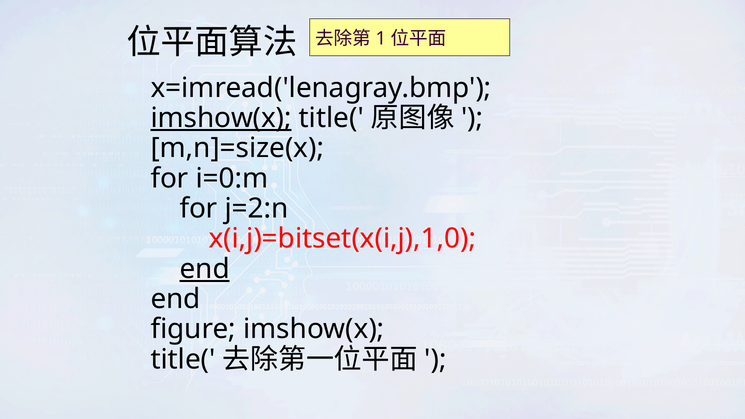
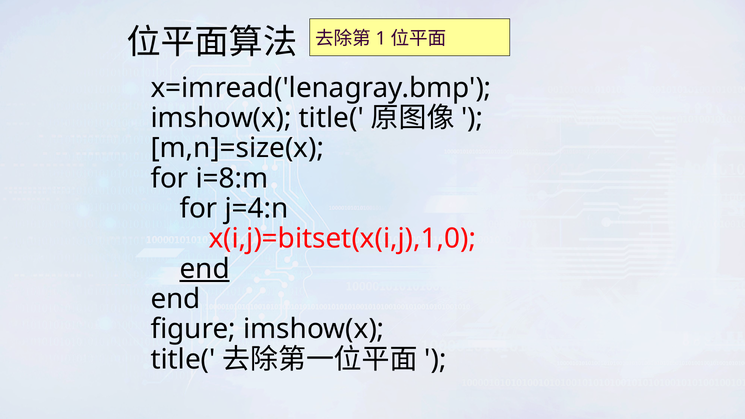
imshow(x at (221, 118) underline: present -> none
i=0:m: i=0:m -> i=8:m
j=2:n: j=2:n -> j=4:n
